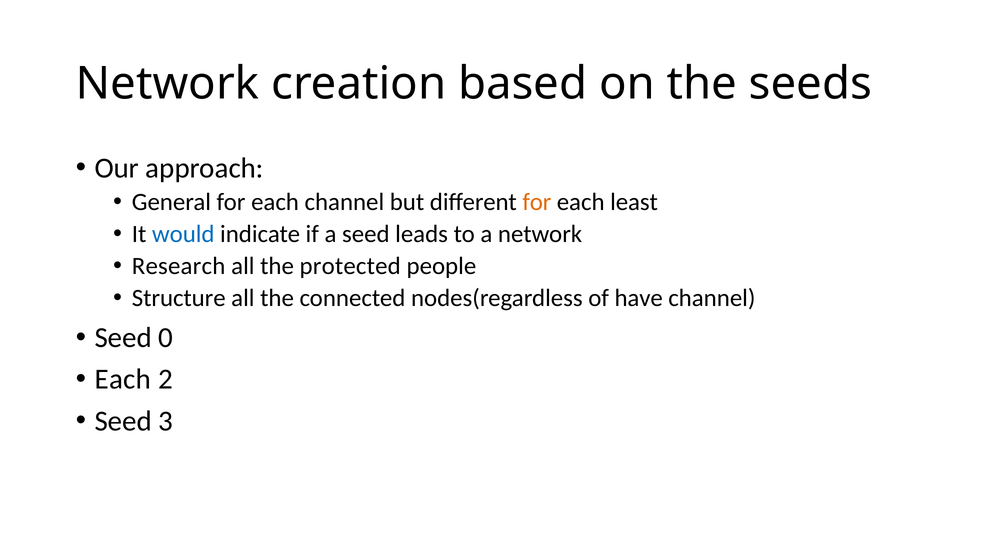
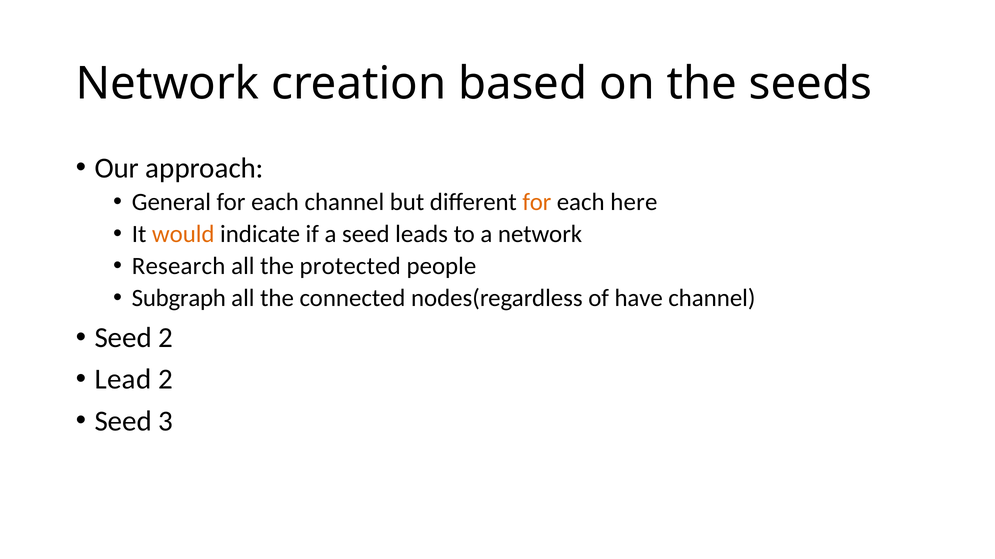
least: least -> here
would colour: blue -> orange
Structure: Structure -> Subgraph
Seed 0: 0 -> 2
Each at (123, 380): Each -> Lead
